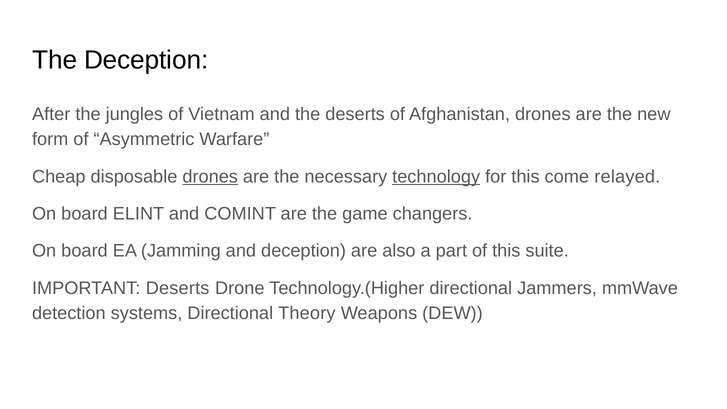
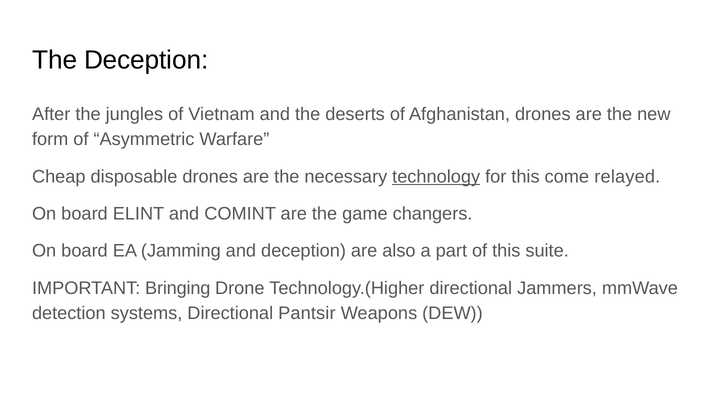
drones at (210, 177) underline: present -> none
IMPORTANT Deserts: Deserts -> Bringing
Theory: Theory -> Pantsir
